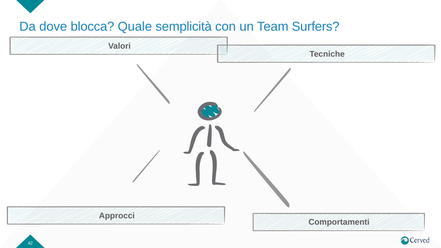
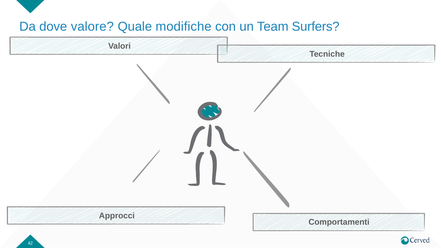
blocca: blocca -> valore
semplicità: semplicità -> modifiche
